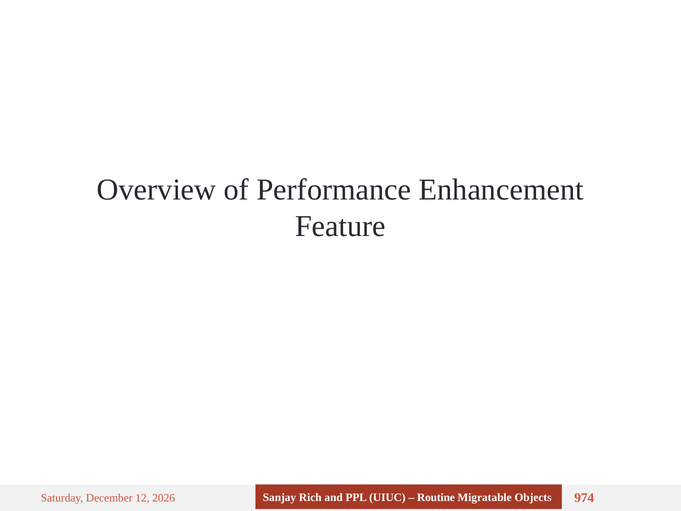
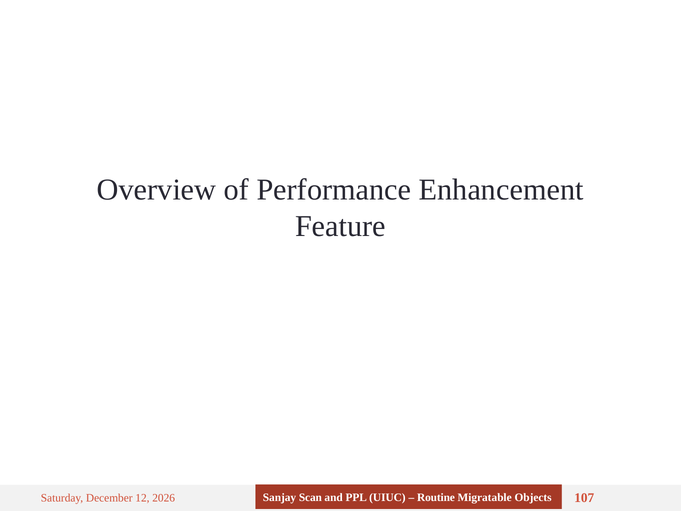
Rich: Rich -> Scan
974: 974 -> 107
